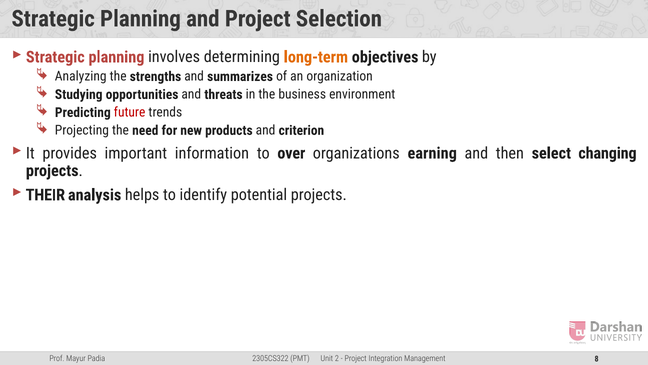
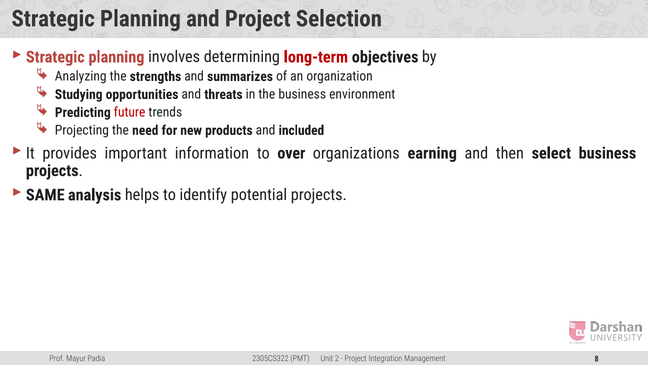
long-term colour: orange -> red
criterion: criterion -> included
select changing: changing -> business
THEIR: THEIR -> SAME
